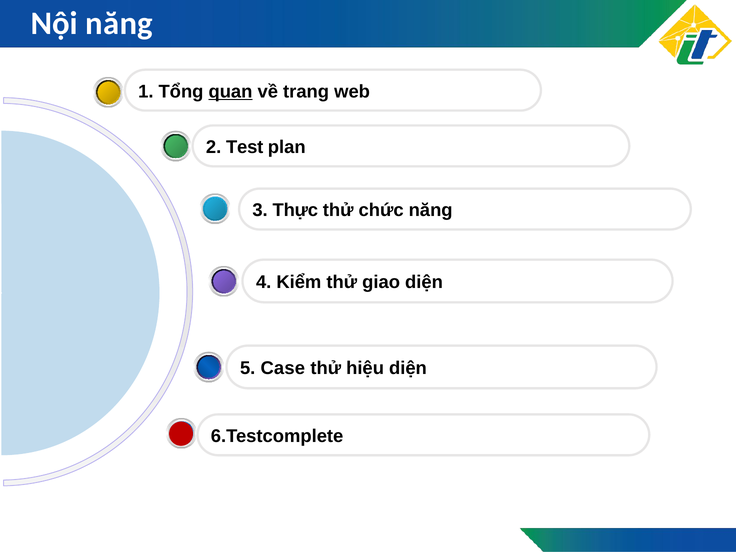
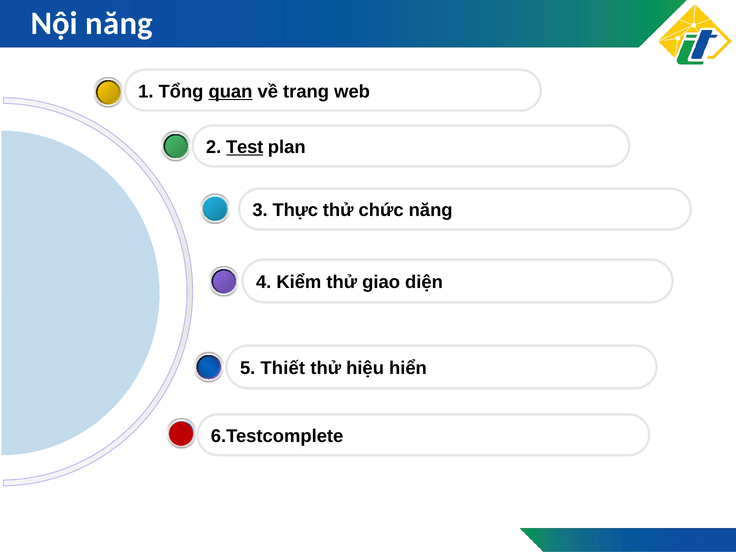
Test underline: none -> present
Case: Case -> Thiết
hiệu diện: diện -> hiển
